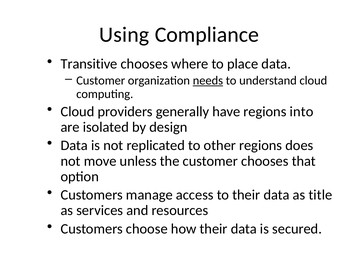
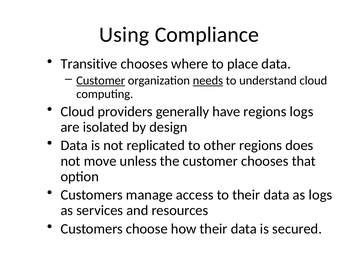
Customer at (101, 81) underline: none -> present
regions into: into -> logs
as title: title -> logs
